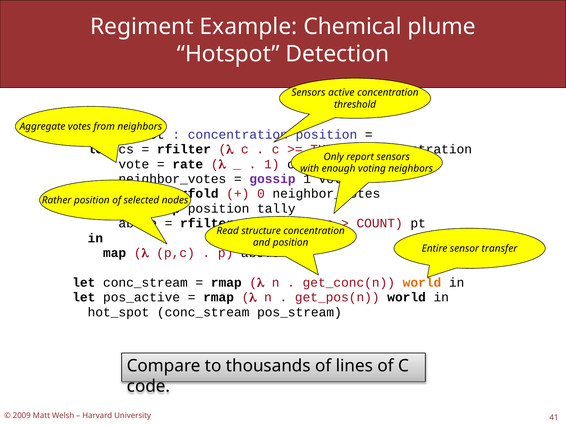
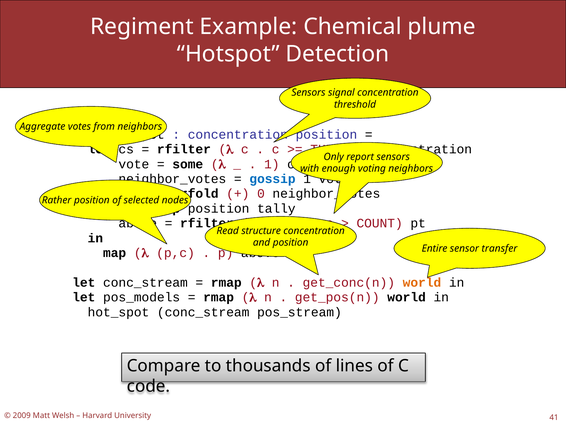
active: active -> signal
rate: rate -> some
gossip colour: purple -> blue
pos_active: pos_active -> pos_models
